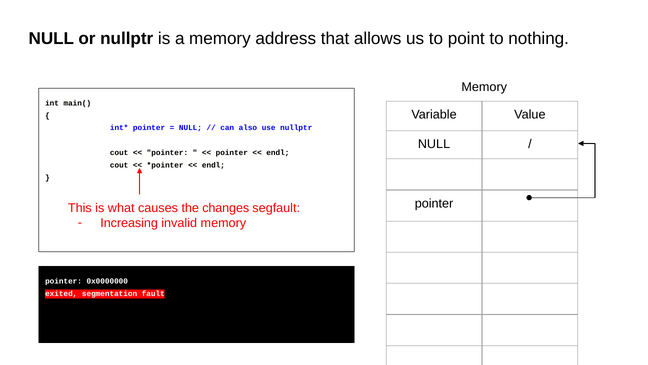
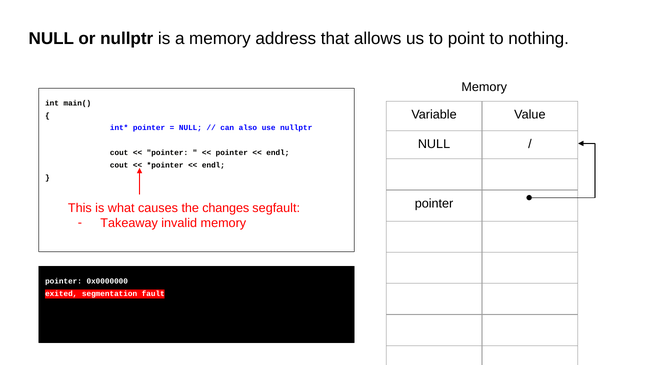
Increasing: Increasing -> Takeaway
